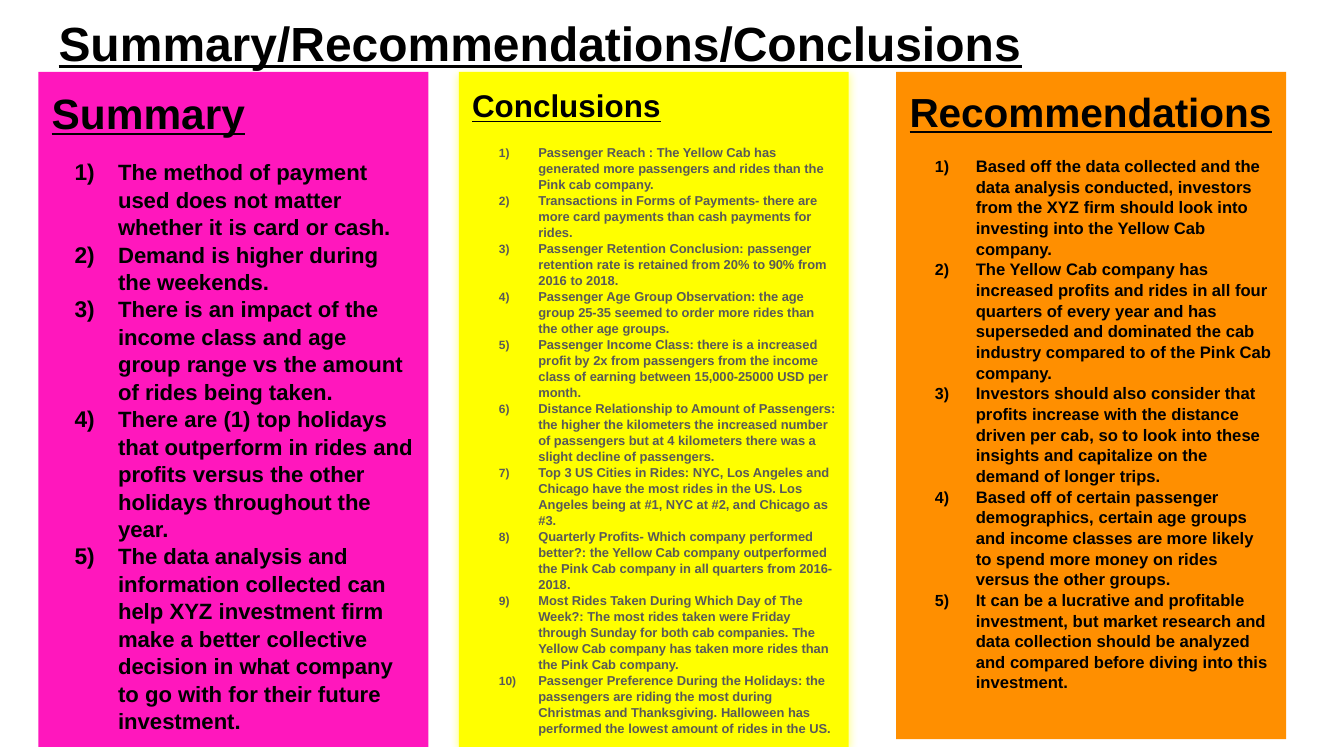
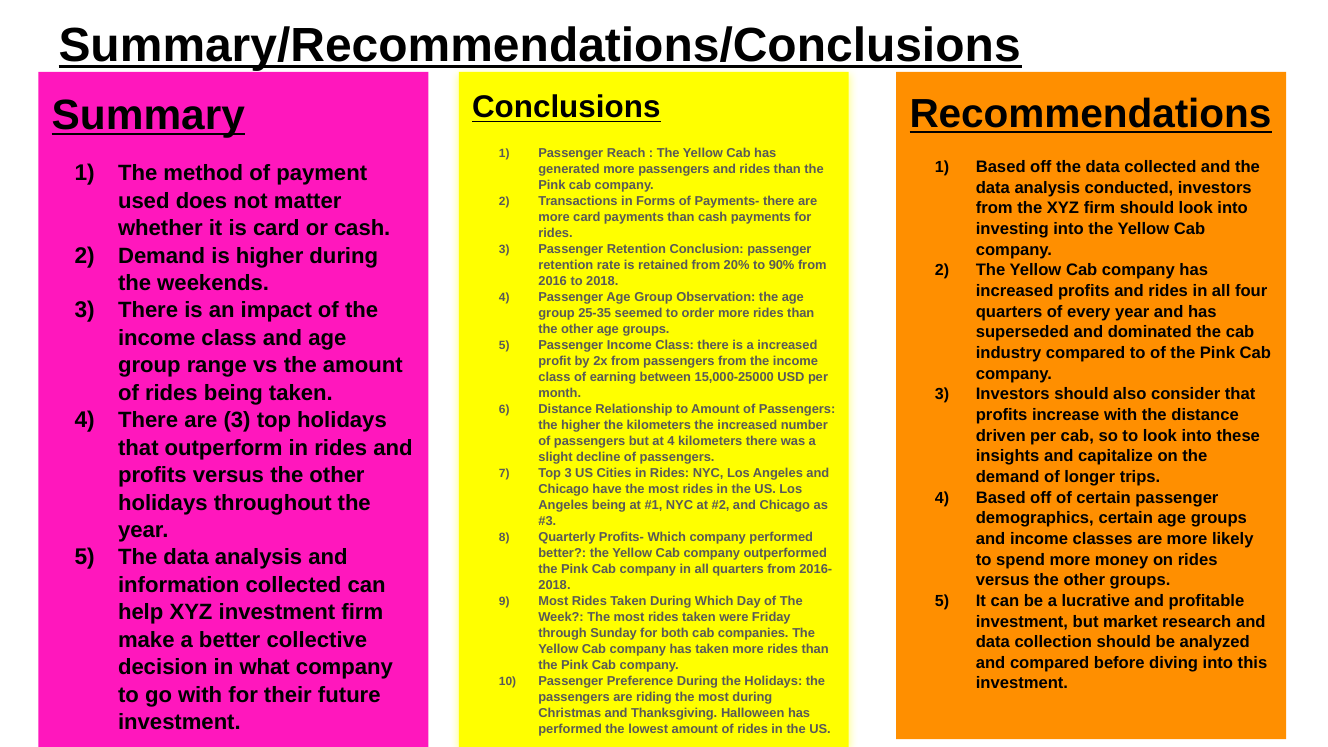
are 1: 1 -> 3
